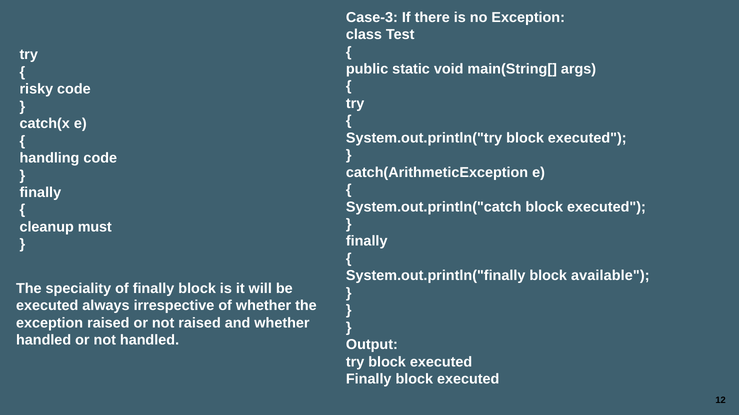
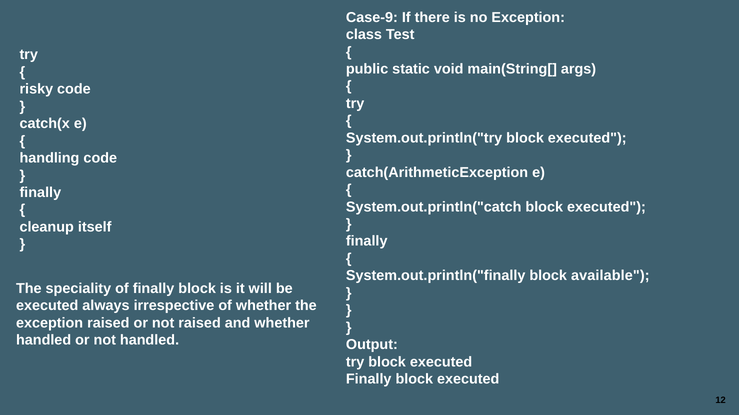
Case-3: Case-3 -> Case-9
must: must -> itself
